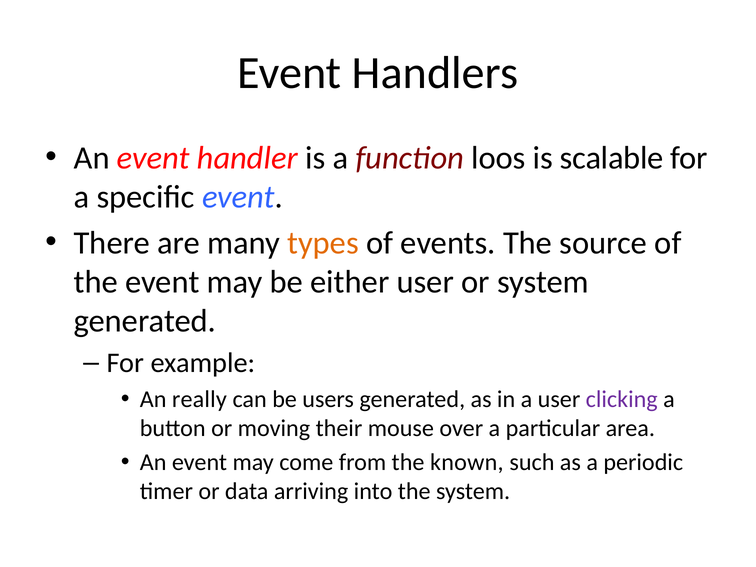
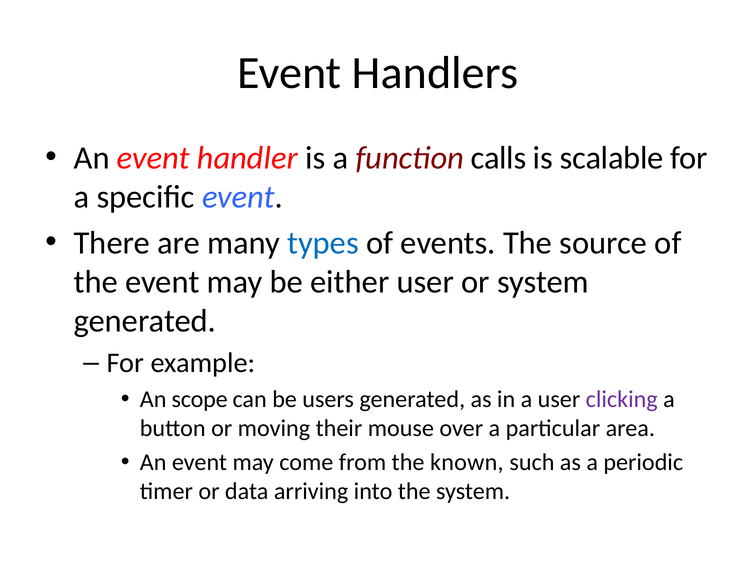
loos: loos -> calls
types colour: orange -> blue
really: really -> scope
